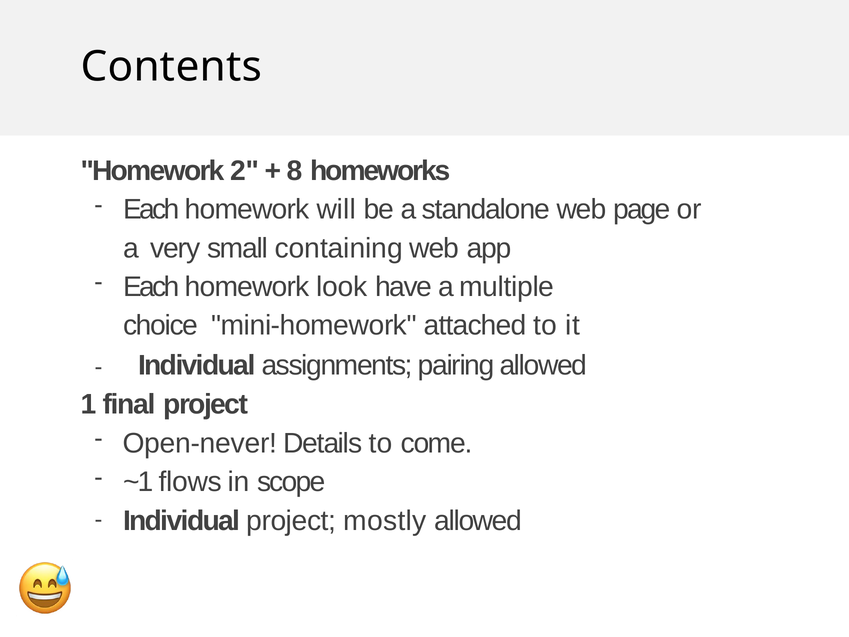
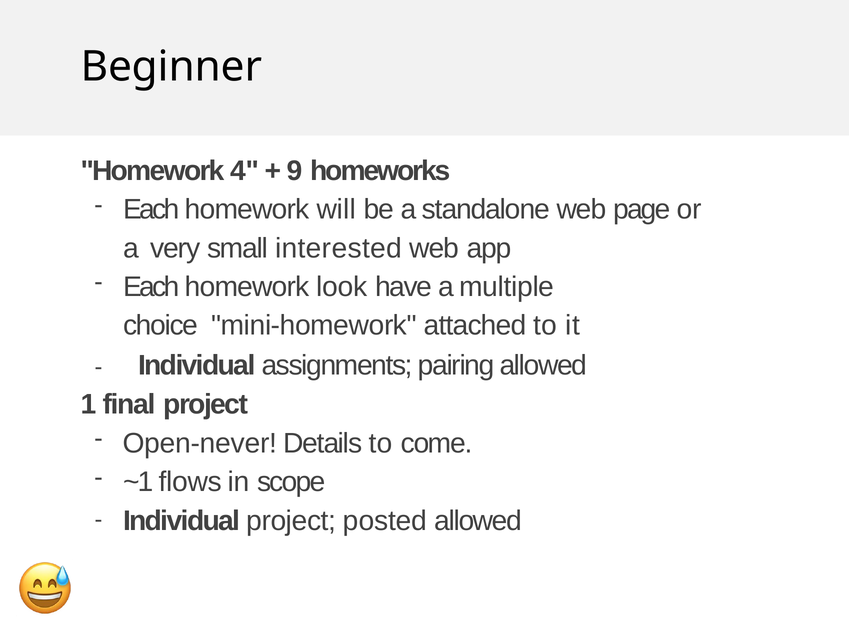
Contents: Contents -> Beginner
2: 2 -> 4
8: 8 -> 9
containing: containing -> interested
mostly: mostly -> posted
